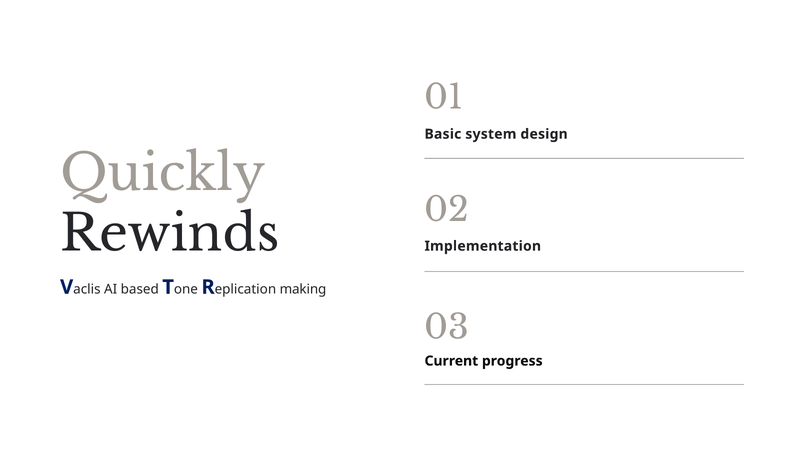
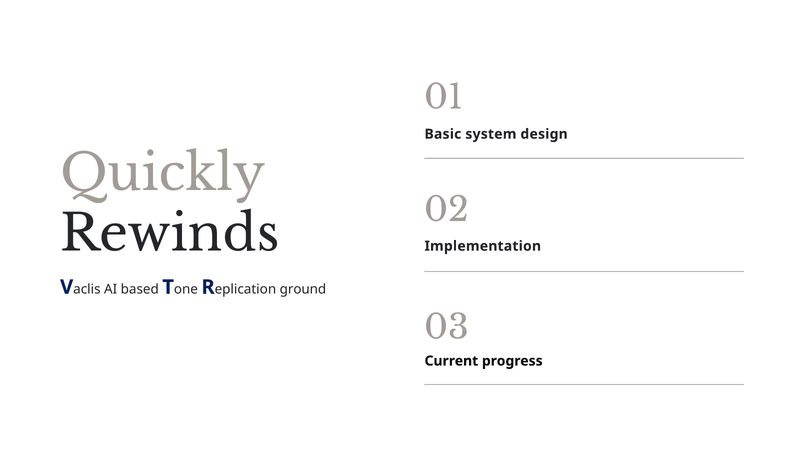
making: making -> ground
